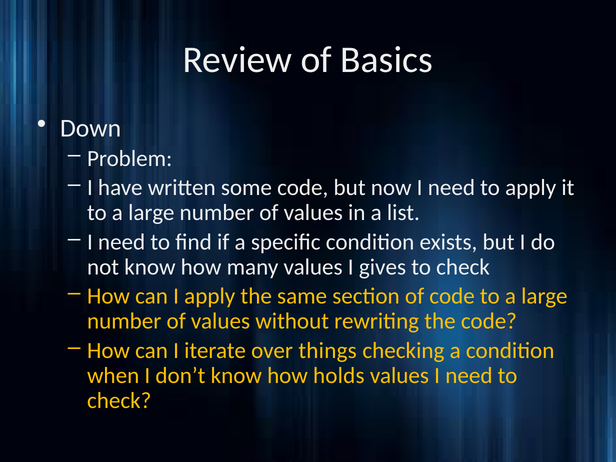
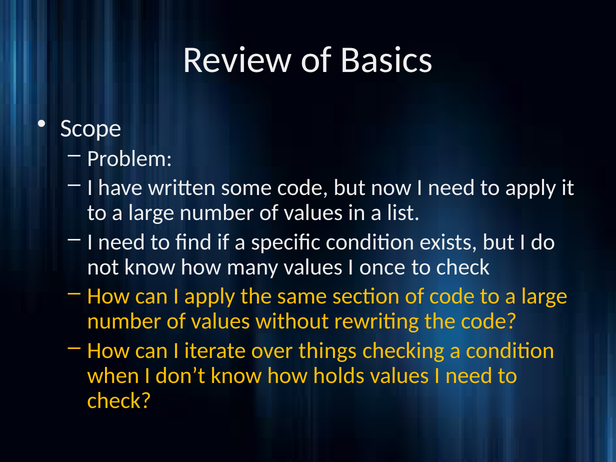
Down: Down -> Scope
gives: gives -> once
